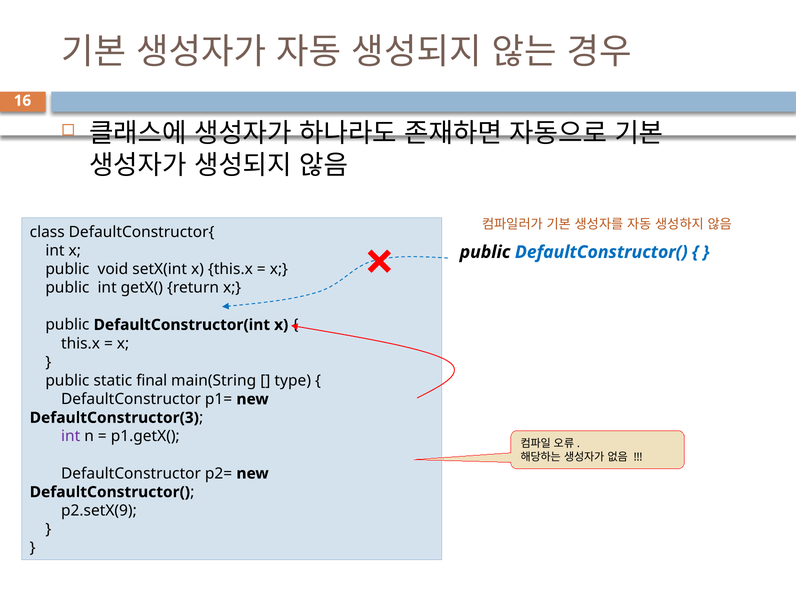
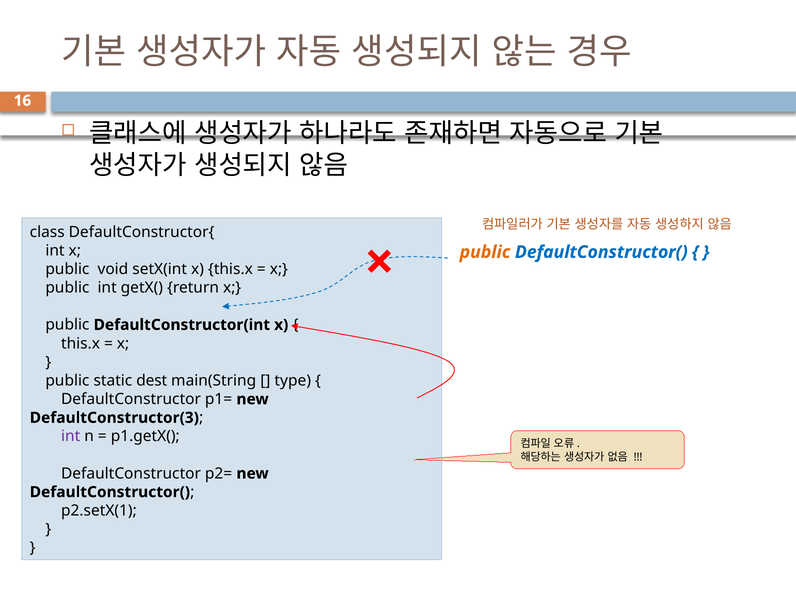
public at (485, 252) colour: black -> orange
final: final -> dest
p2.setX(9: p2.setX(9 -> p2.setX(1
